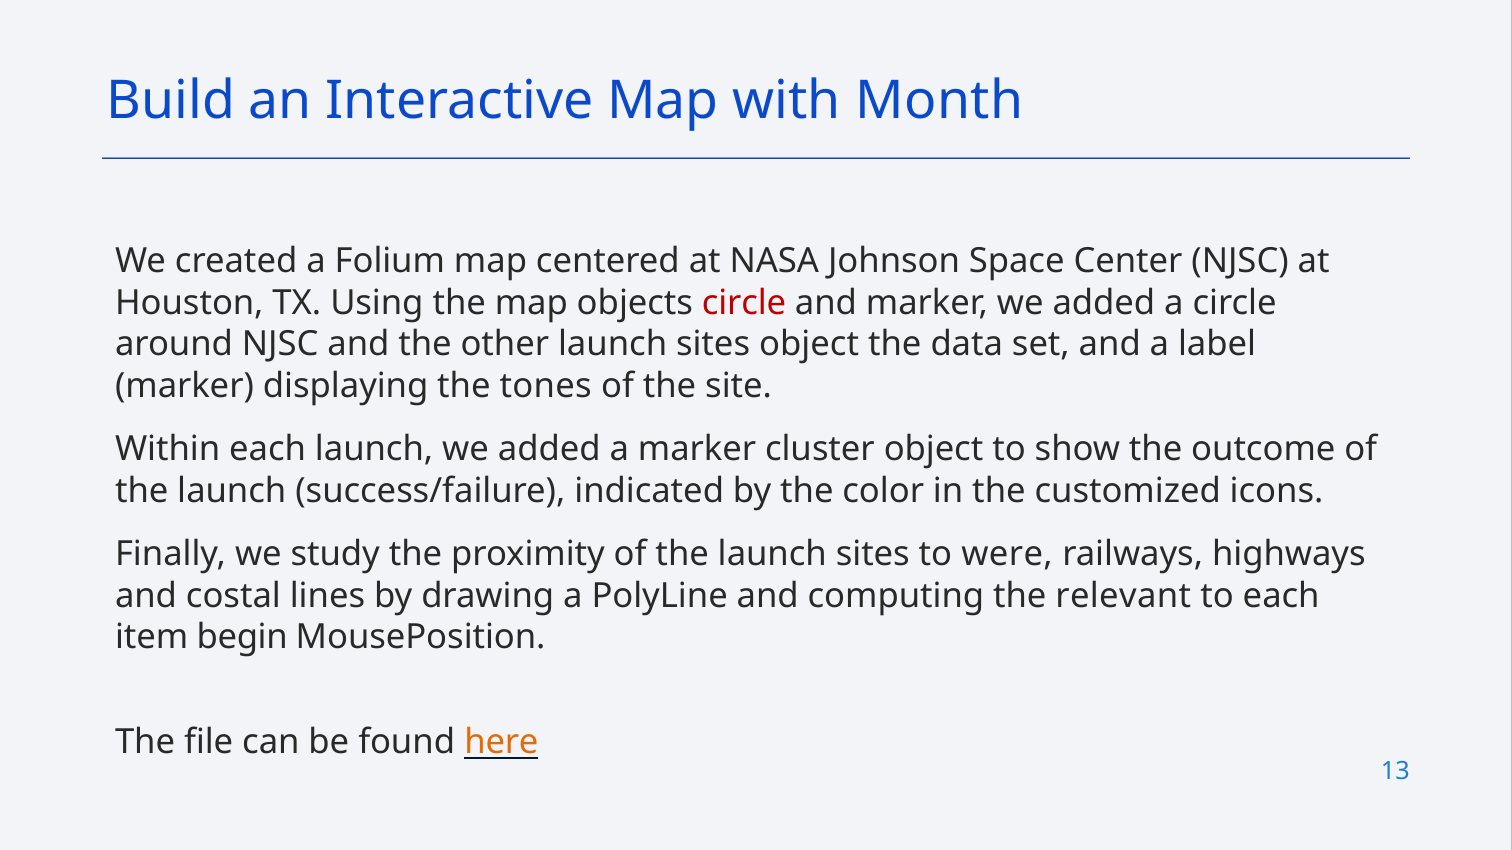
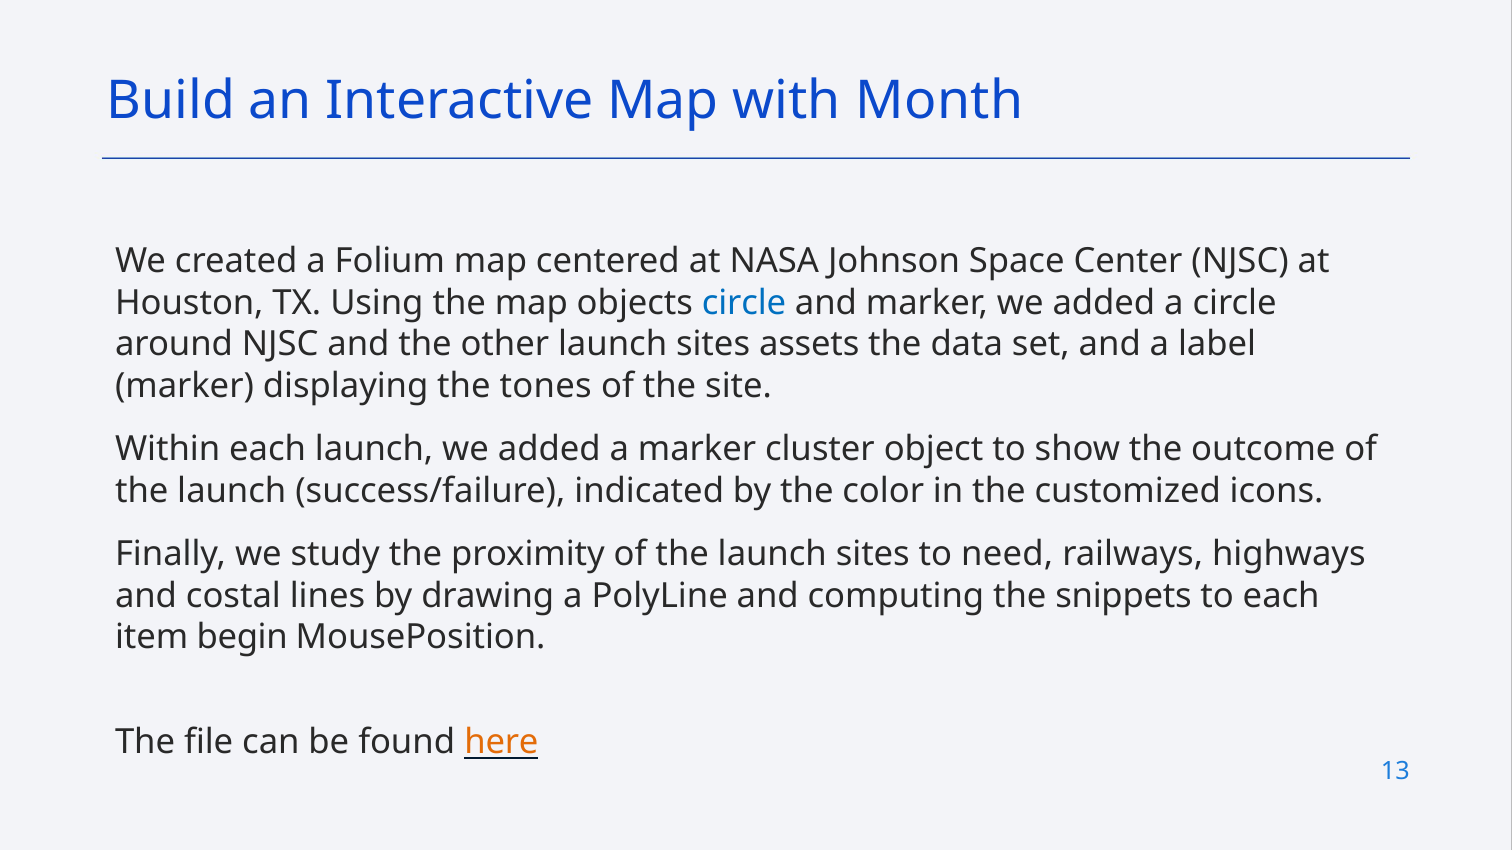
circle at (744, 303) colour: red -> blue
sites object: object -> assets
were: were -> need
relevant: relevant -> snippets
